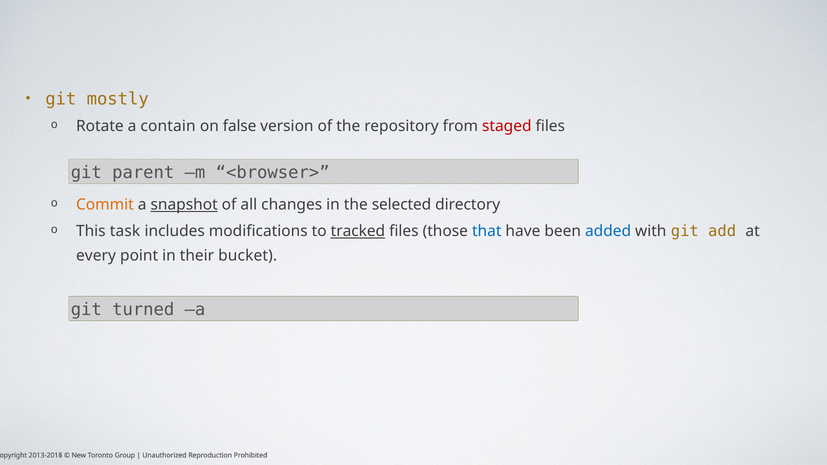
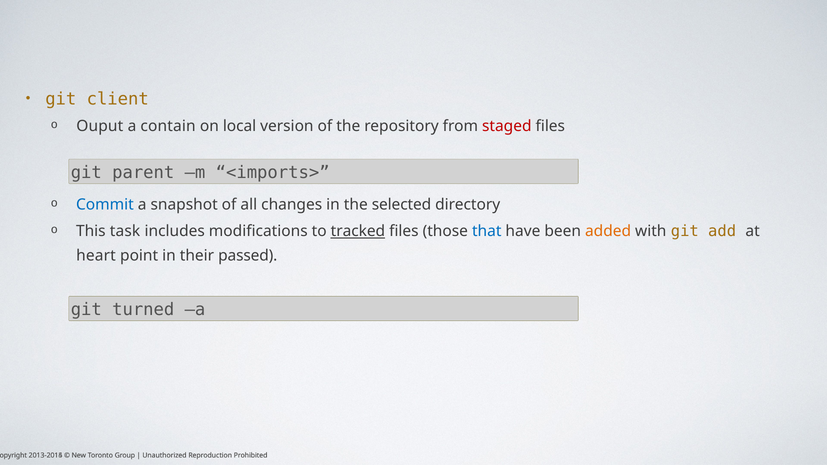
mostly: mostly -> client
Rotate: Rotate -> Ouput
false: false -> local
<browser>: <browser> -> <imports>
Commit colour: orange -> blue
snapshot underline: present -> none
added colour: blue -> orange
every: every -> heart
bucket: bucket -> passed
